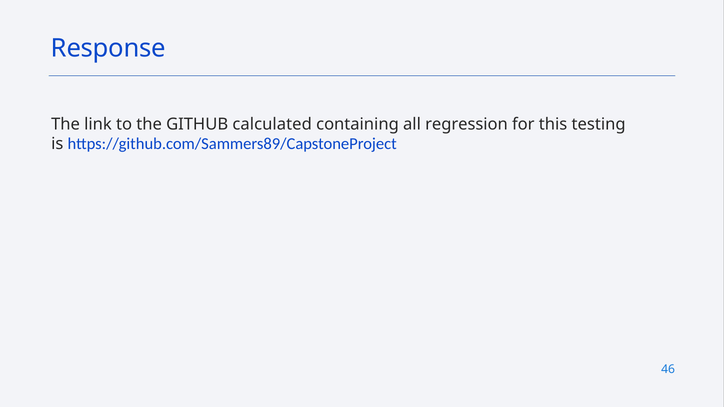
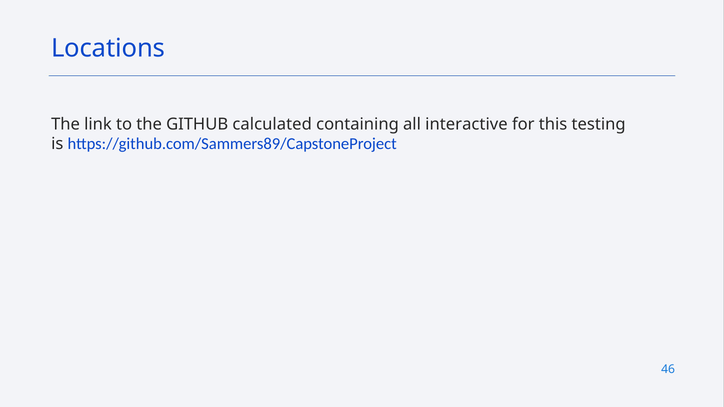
Response: Response -> Locations
regression: regression -> interactive
